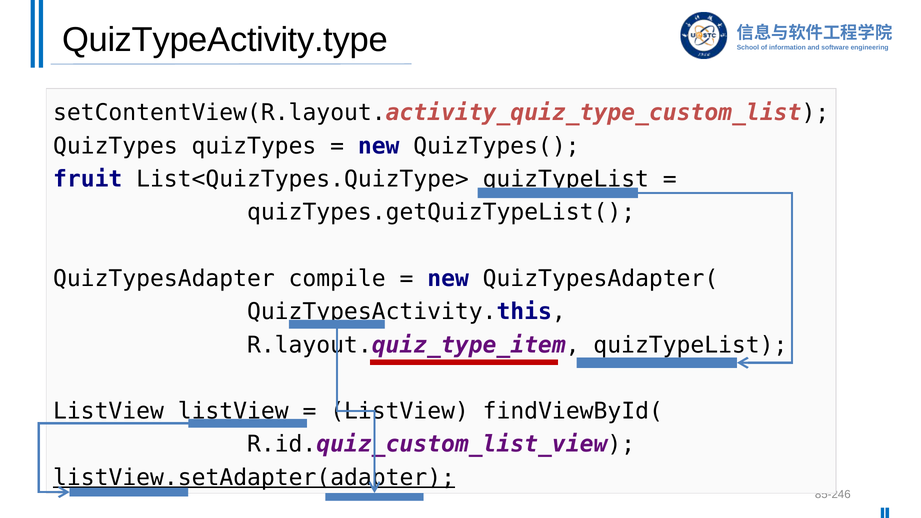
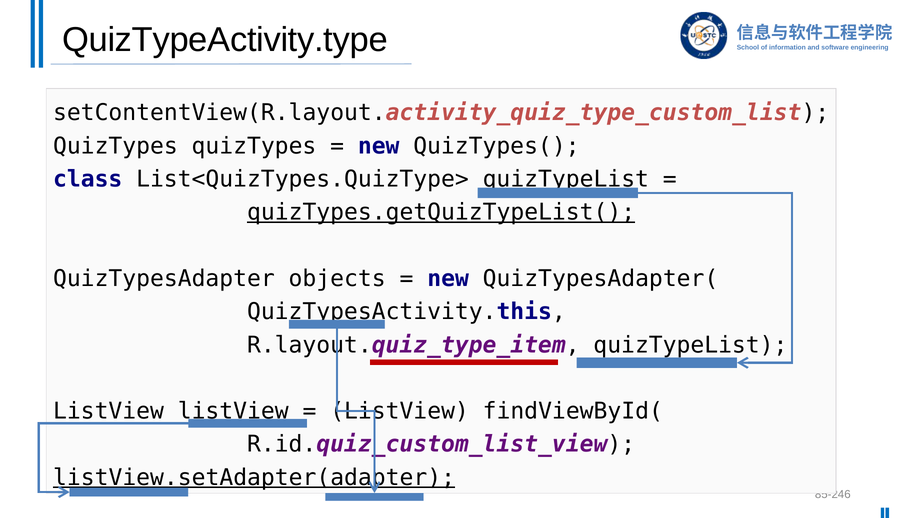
fruit: fruit -> class
quizTypes.getQuizTypeList( underline: none -> present
compile: compile -> objects
